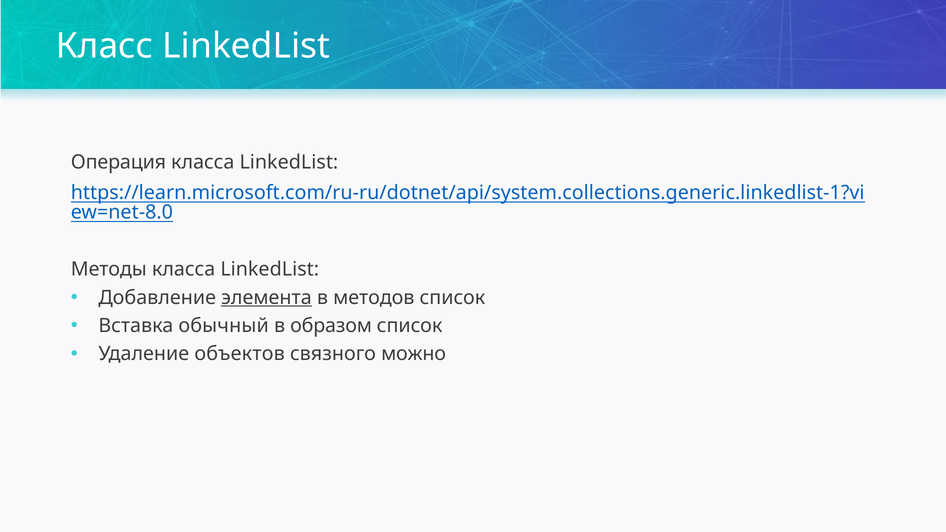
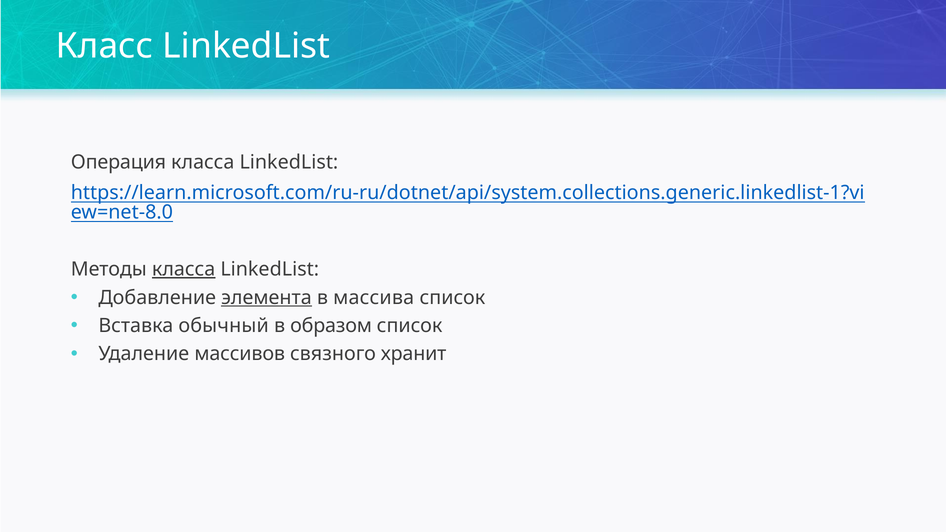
класса at (184, 269) underline: none -> present
методов: методов -> массива
объектов: объектов -> массивов
можно: можно -> хранит
